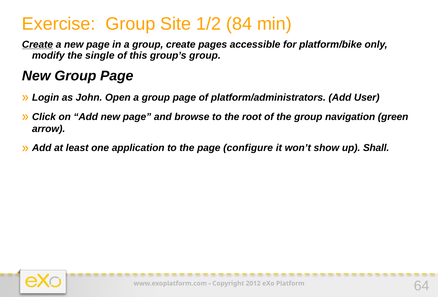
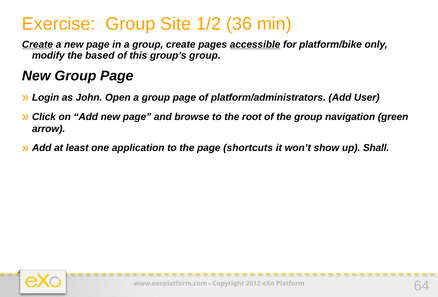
84: 84 -> 36
accessible underline: none -> present
single: single -> based
configure: configure -> shortcuts
